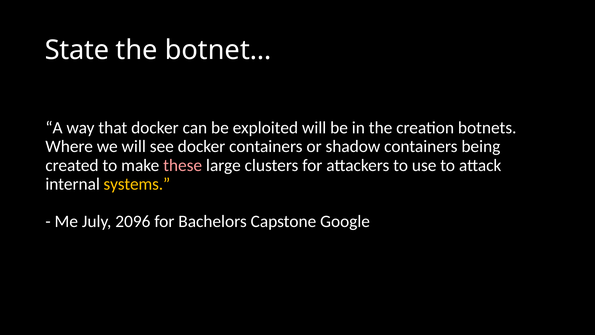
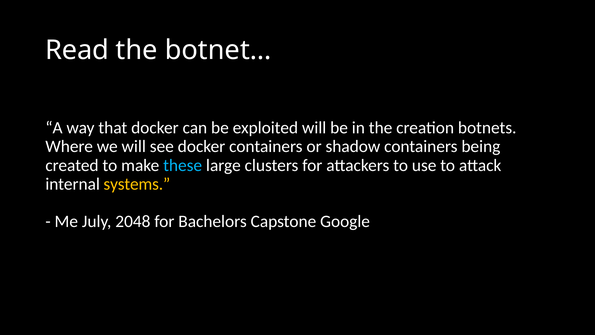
State: State -> Read
these colour: pink -> light blue
2096: 2096 -> 2048
